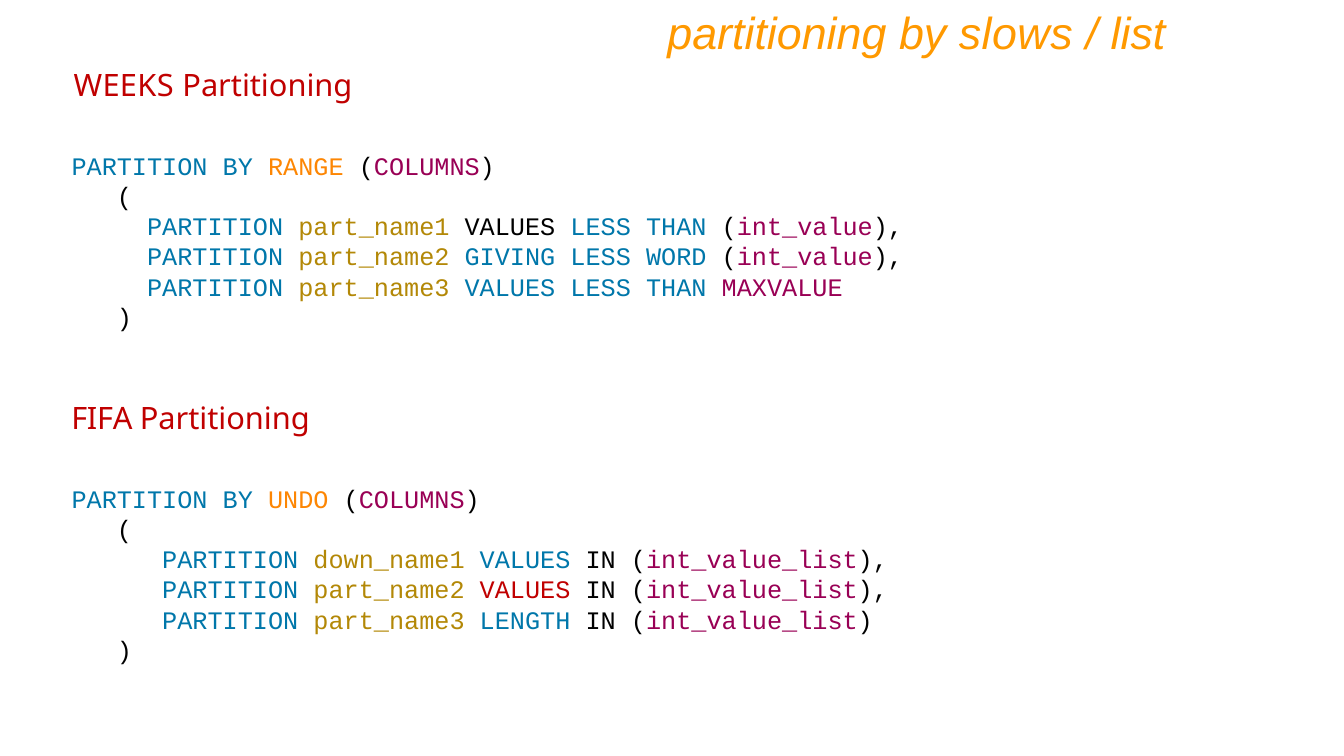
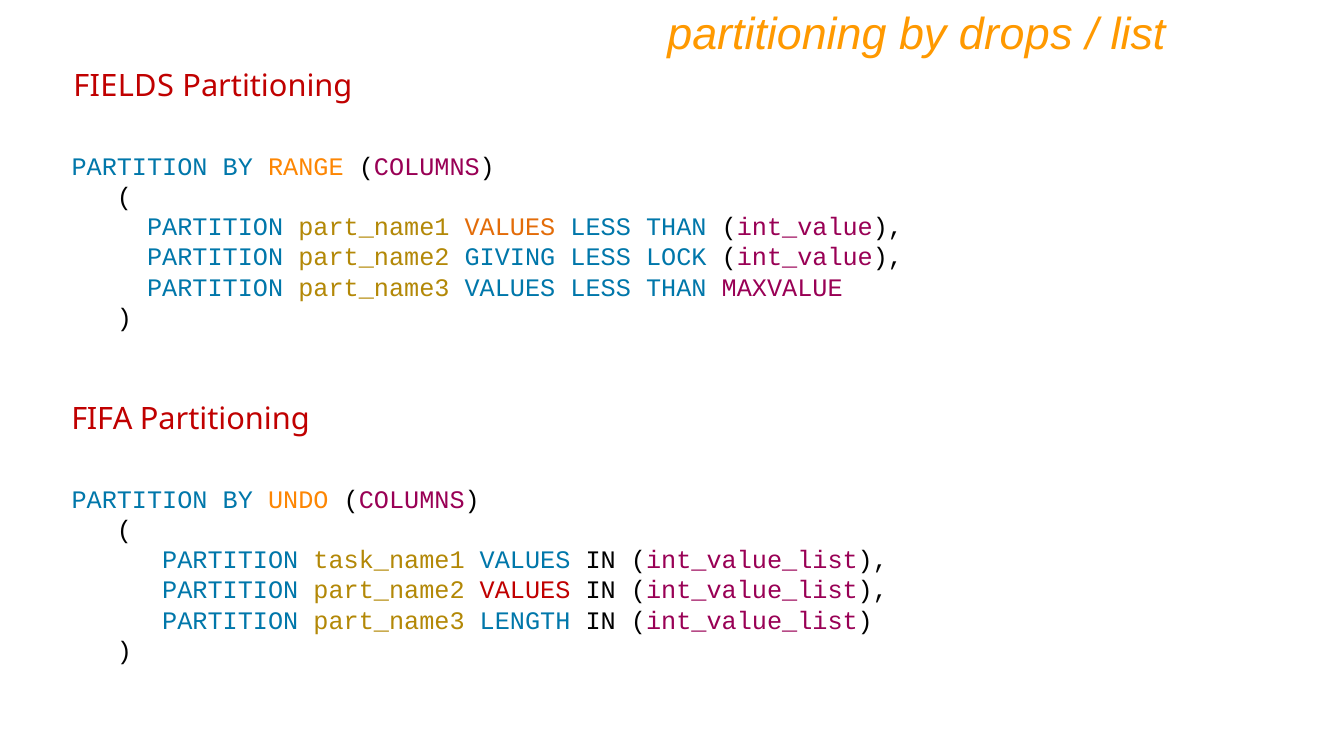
slows: slows -> drops
WEEKS: WEEKS -> FIELDS
VALUES at (510, 227) colour: black -> orange
WORD: WORD -> LOCK
down_name1: down_name1 -> task_name1
